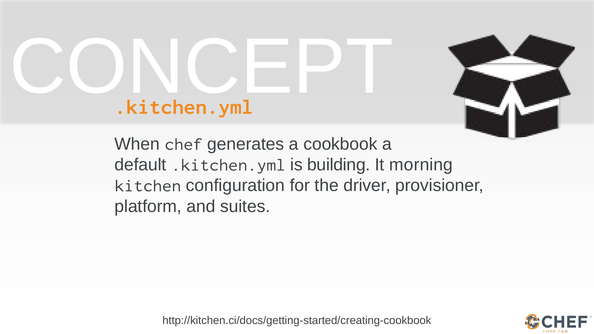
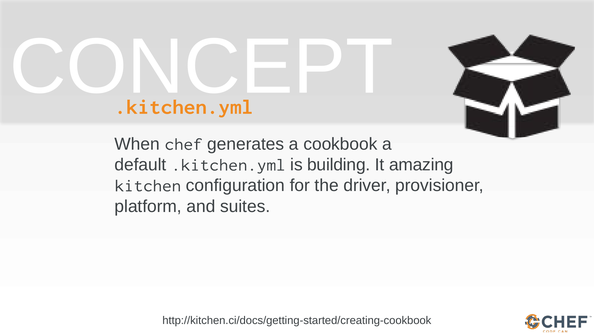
morning: morning -> amazing
